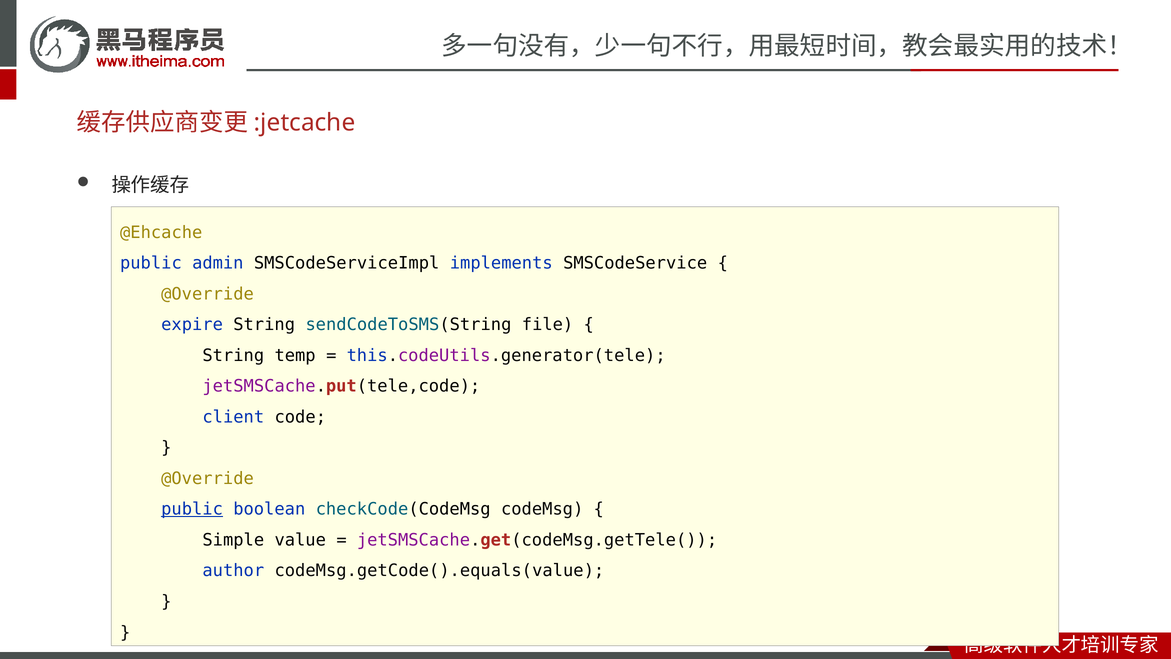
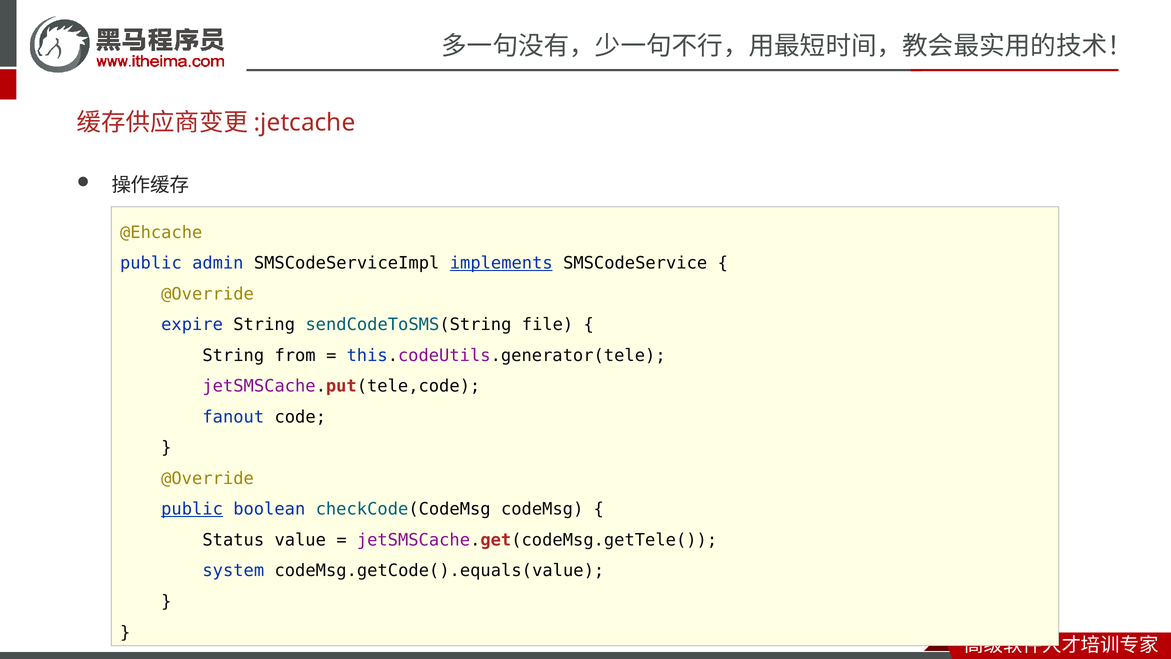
implements underline: none -> present
temp: temp -> from
client: client -> fanout
Simple: Simple -> Status
author: author -> system
